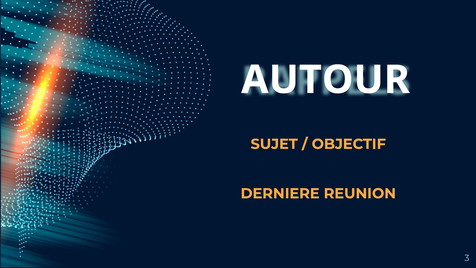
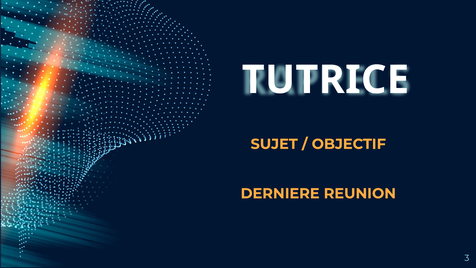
AUTOUR: AUTOUR -> TUTRICE
